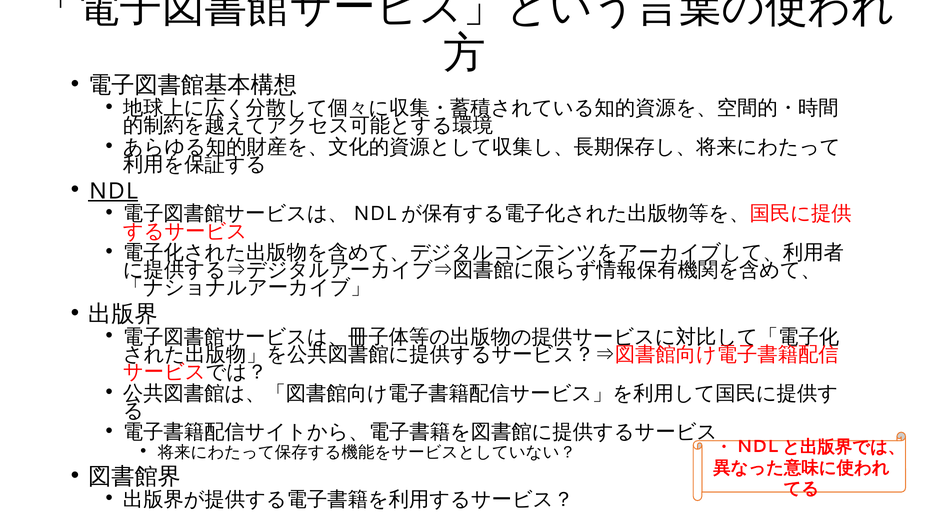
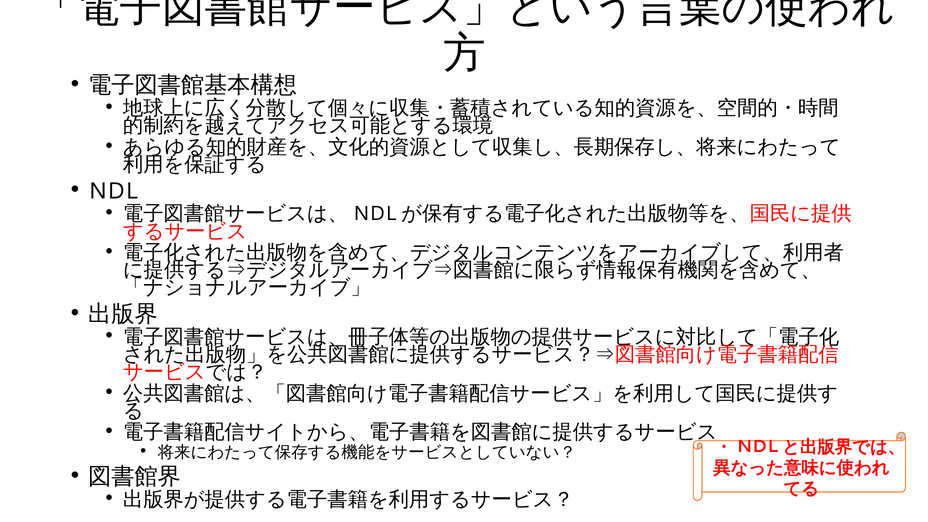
NDL underline: present -> none
